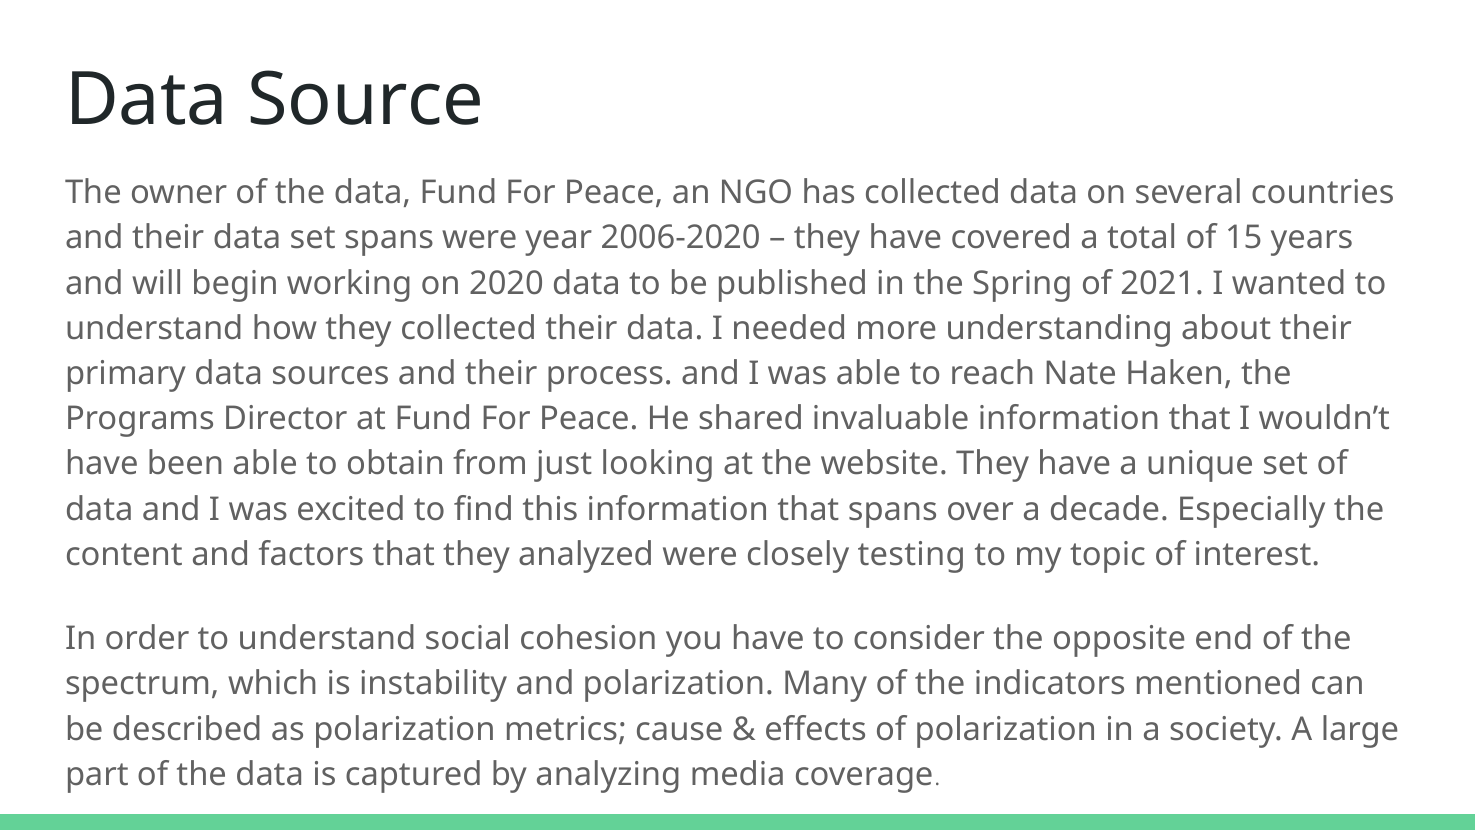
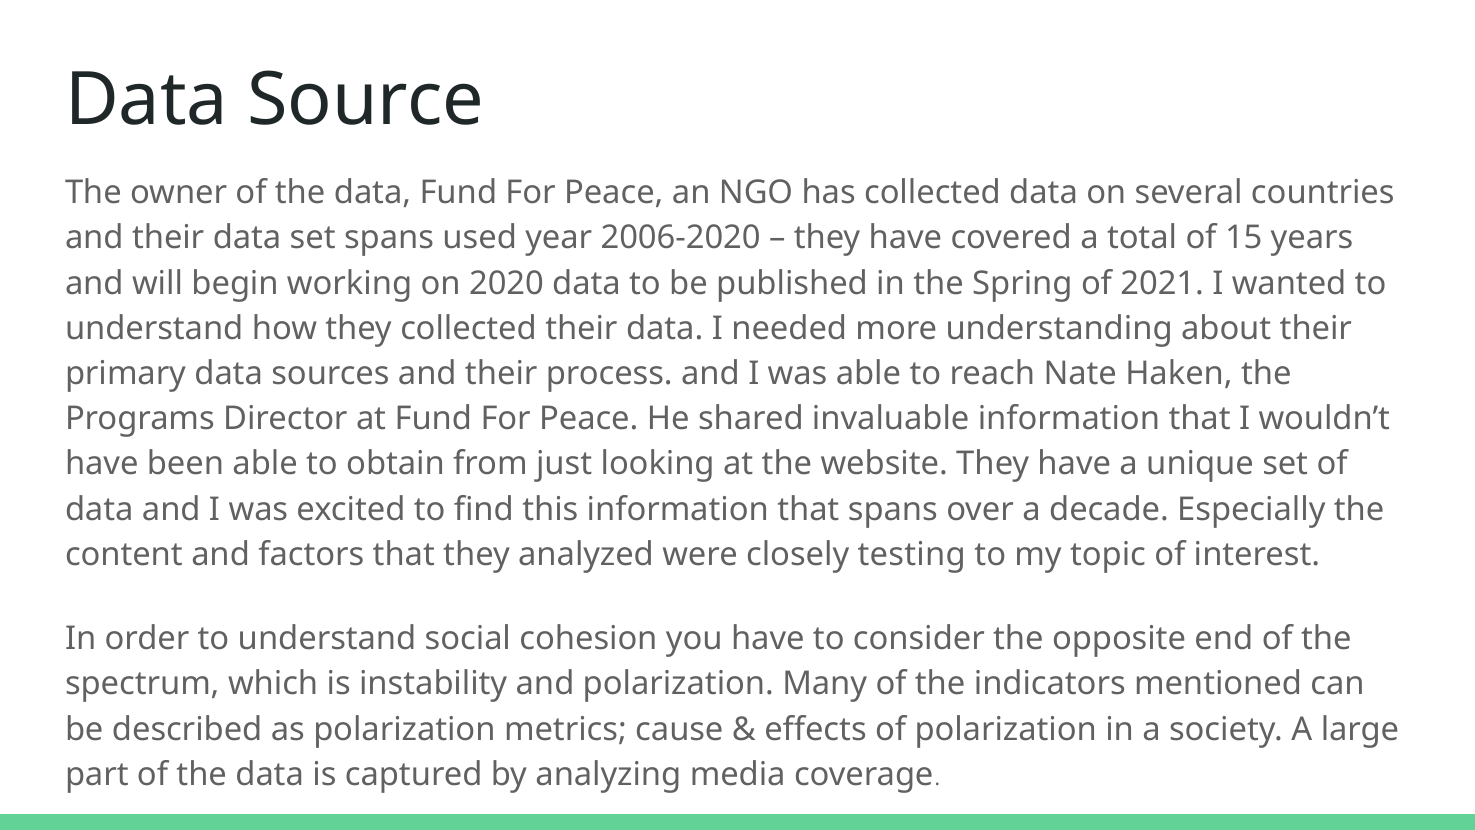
spans were: were -> used
